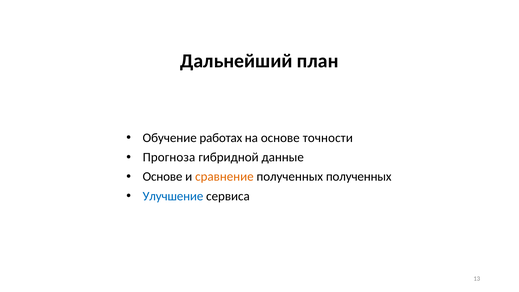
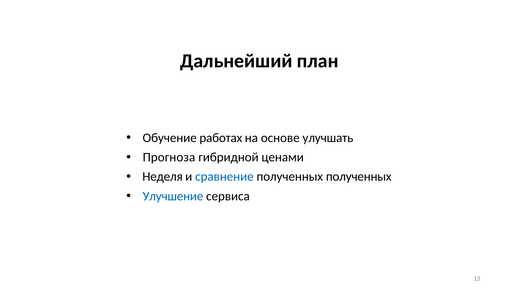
точности: точности -> улучшать
данные: данные -> ценами
Основе at (163, 177): Основе -> Неделя
сравнение colour: orange -> blue
